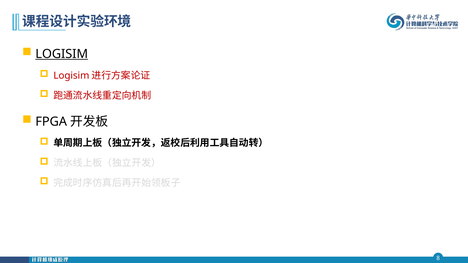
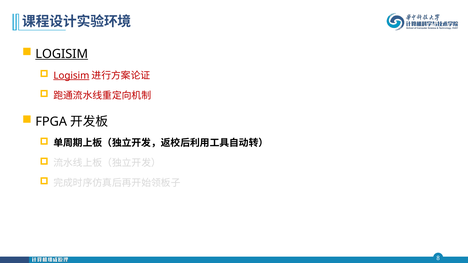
Logisim at (71, 76) underline: none -> present
